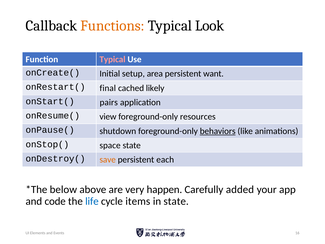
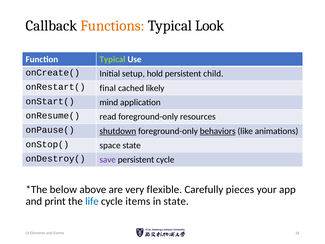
Typical at (112, 59) colour: pink -> light green
area: area -> hold
want: want -> child
pairs: pairs -> mind
view: view -> read
shutdown underline: none -> present
save colour: orange -> purple
persistent each: each -> cycle
happen: happen -> flexible
added: added -> pieces
code: code -> print
